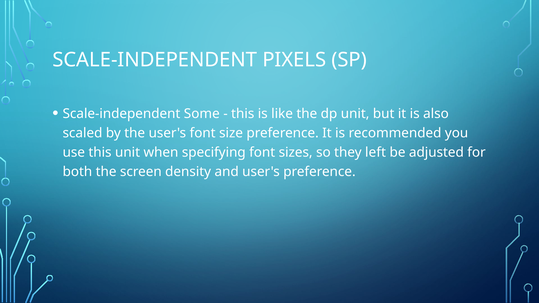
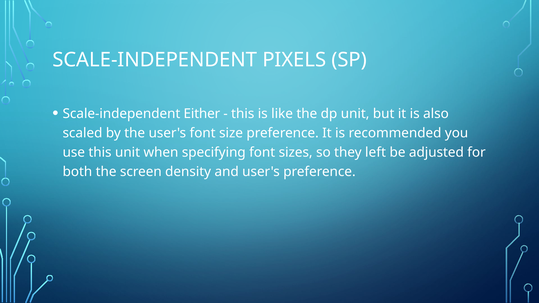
Some: Some -> Either
